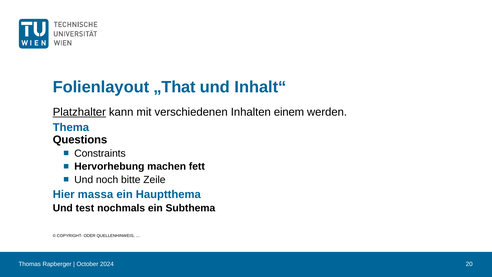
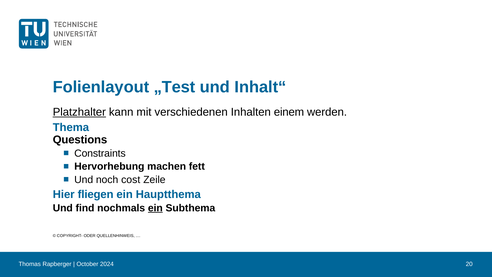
„That: „That -> „Test
bitte: bitte -> cost
massa: massa -> fliegen
test: test -> find
ein at (155, 208) underline: none -> present
